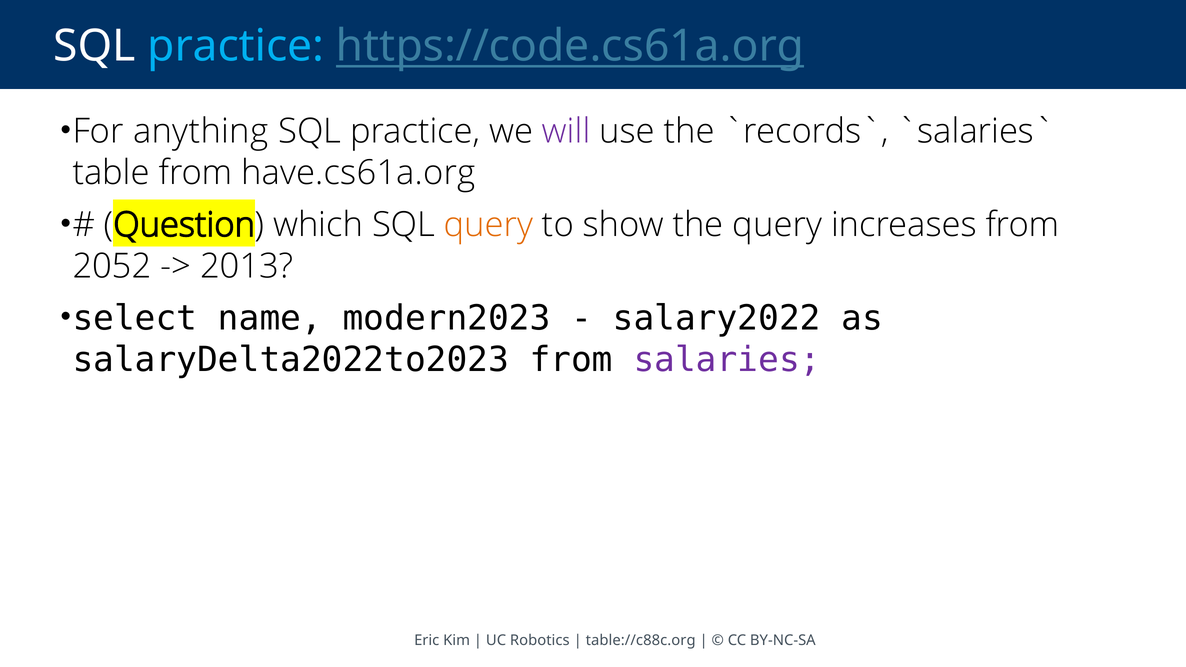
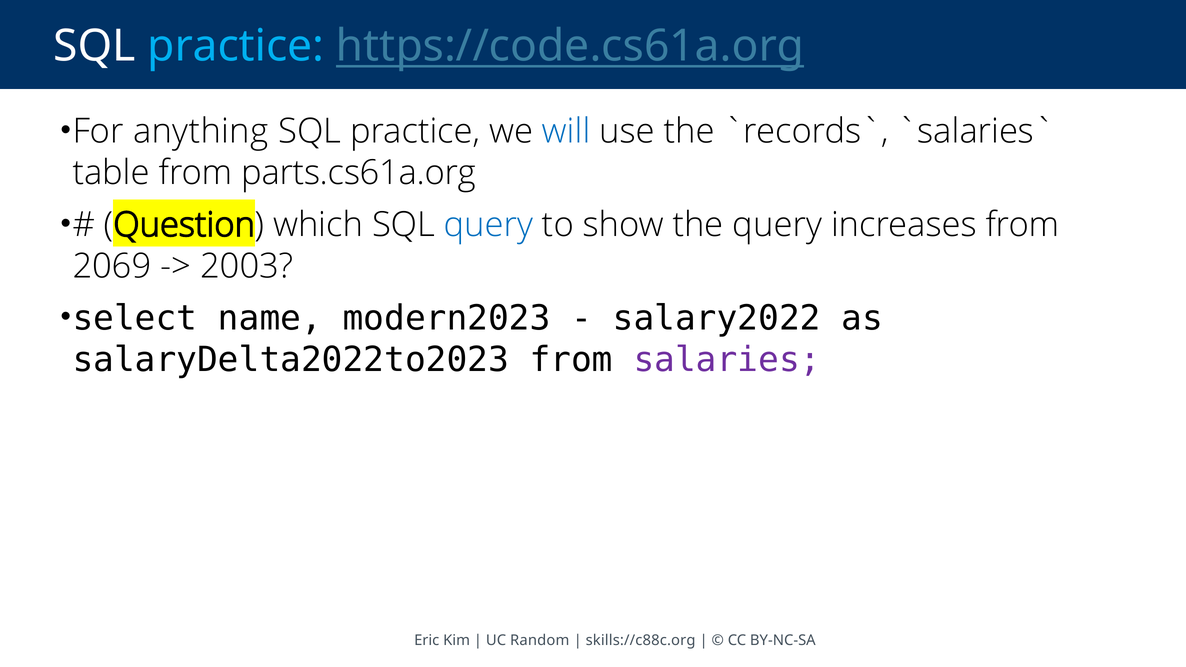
will colour: purple -> blue
have.cs61a.org: have.cs61a.org -> parts.cs61a.org
query at (488, 225) colour: orange -> blue
2052: 2052 -> 2069
2013: 2013 -> 2003
Robotics: Robotics -> Random
table://c88c.org: table://c88c.org -> skills://c88c.org
